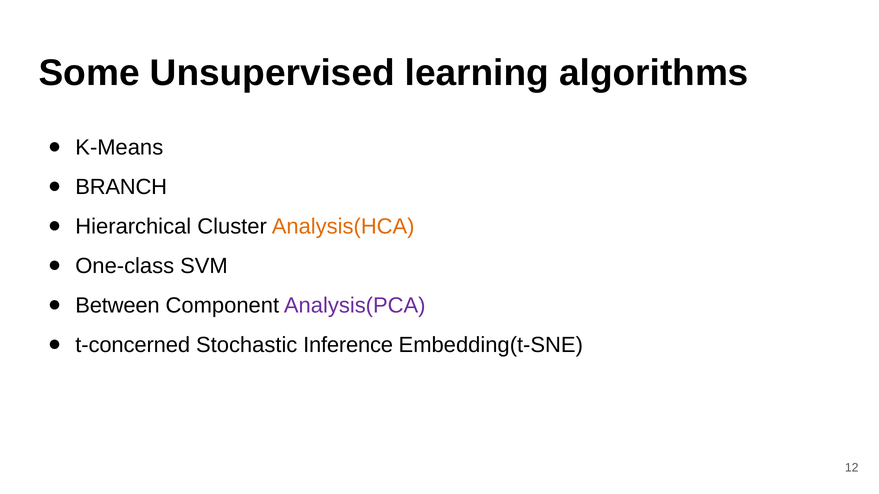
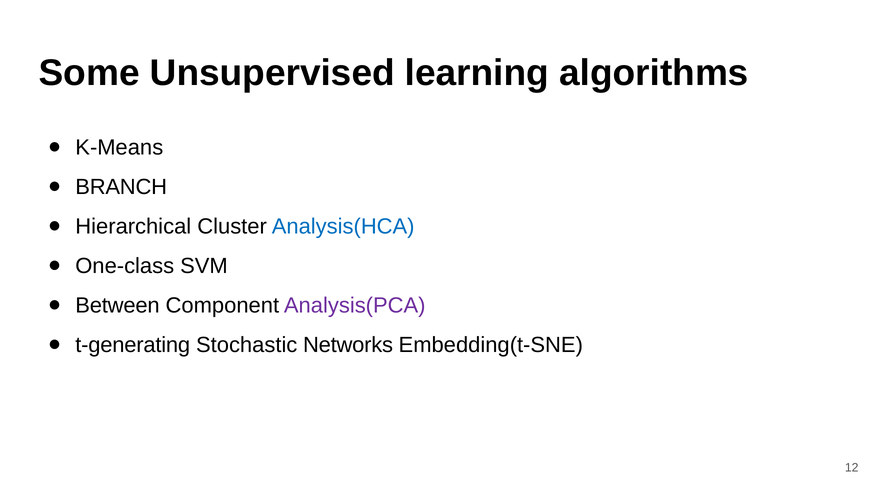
Analysis(HCA colour: orange -> blue
t-concerned: t-concerned -> t-generating
Inference: Inference -> Networks
